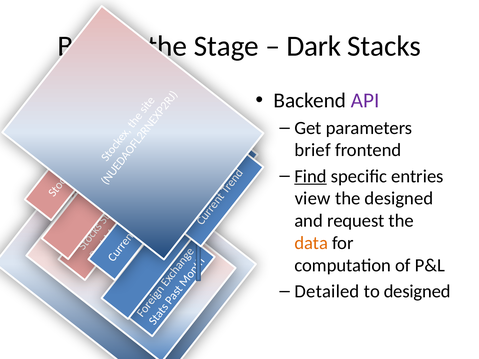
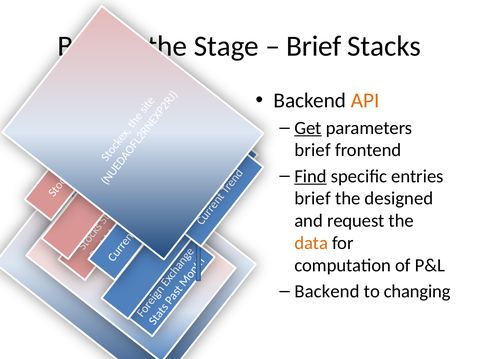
Dark at (314, 46): Dark -> Brief
API colour: purple -> orange
Get underline: none -> present
view at (313, 199): view -> brief
Detailed at (327, 292): Detailed -> Backend
to designed: designed -> changing
